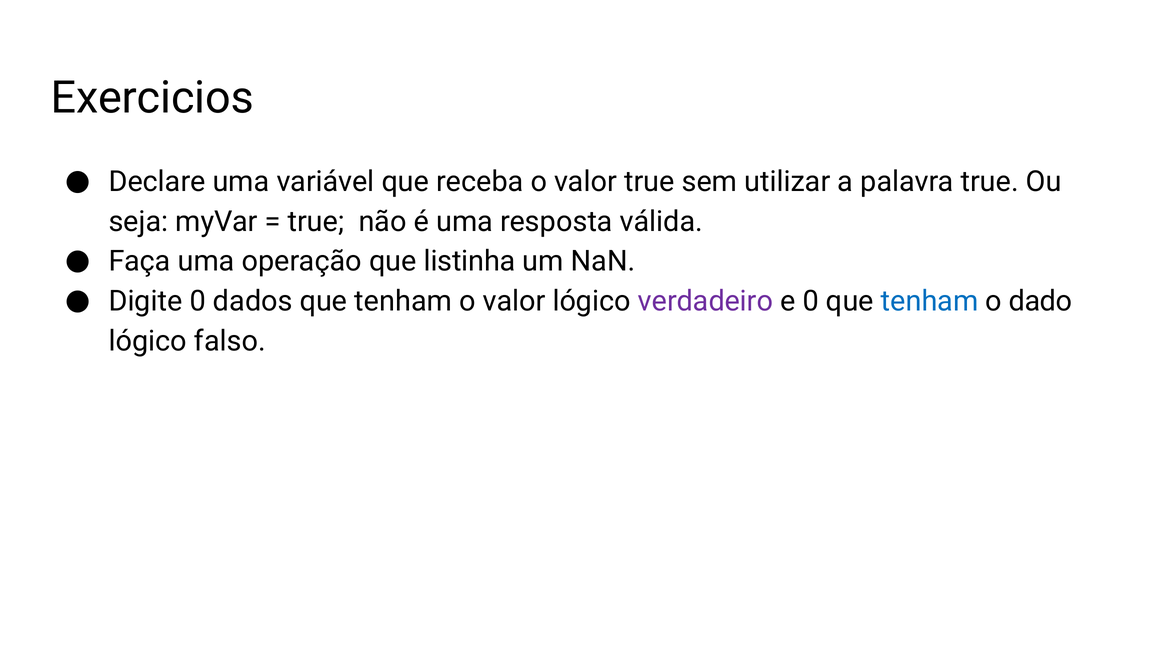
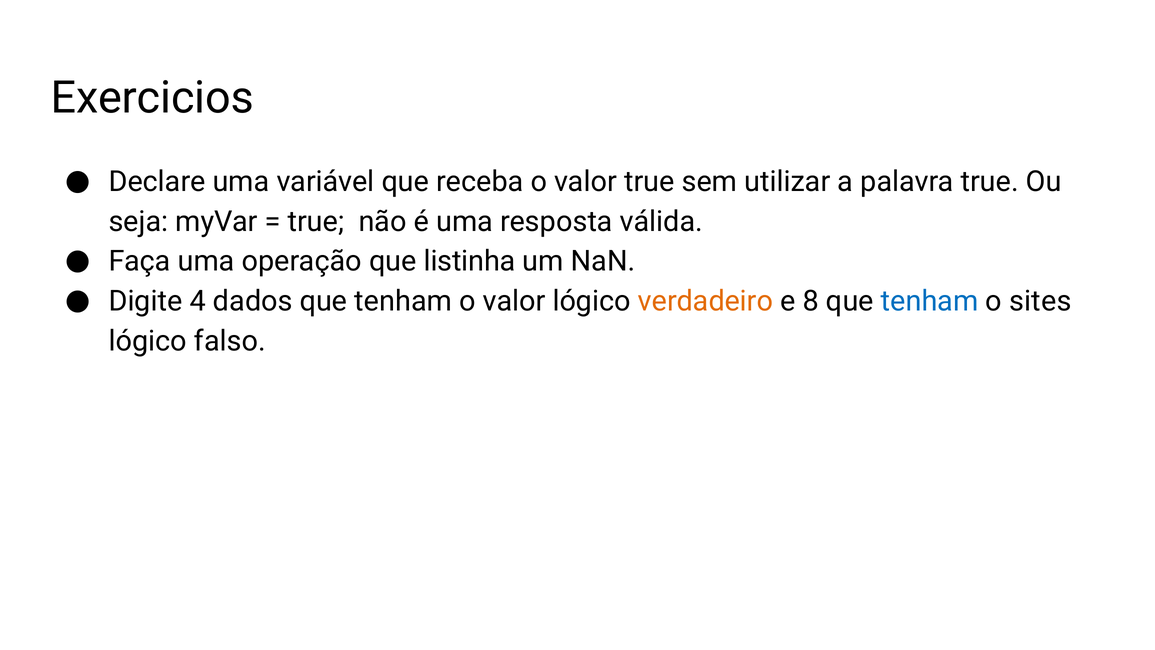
Digite 0: 0 -> 4
verdadeiro colour: purple -> orange
e 0: 0 -> 8
dado: dado -> sites
